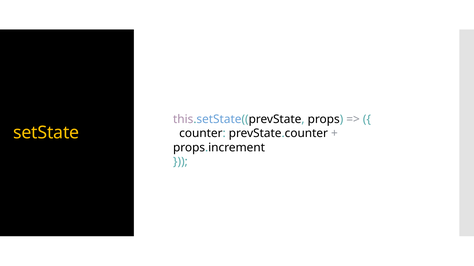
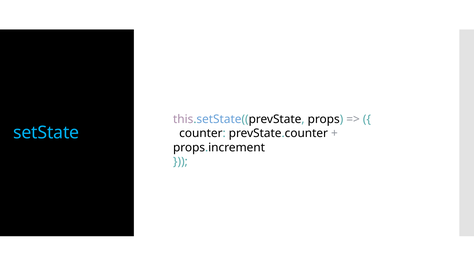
setState colour: yellow -> light blue
